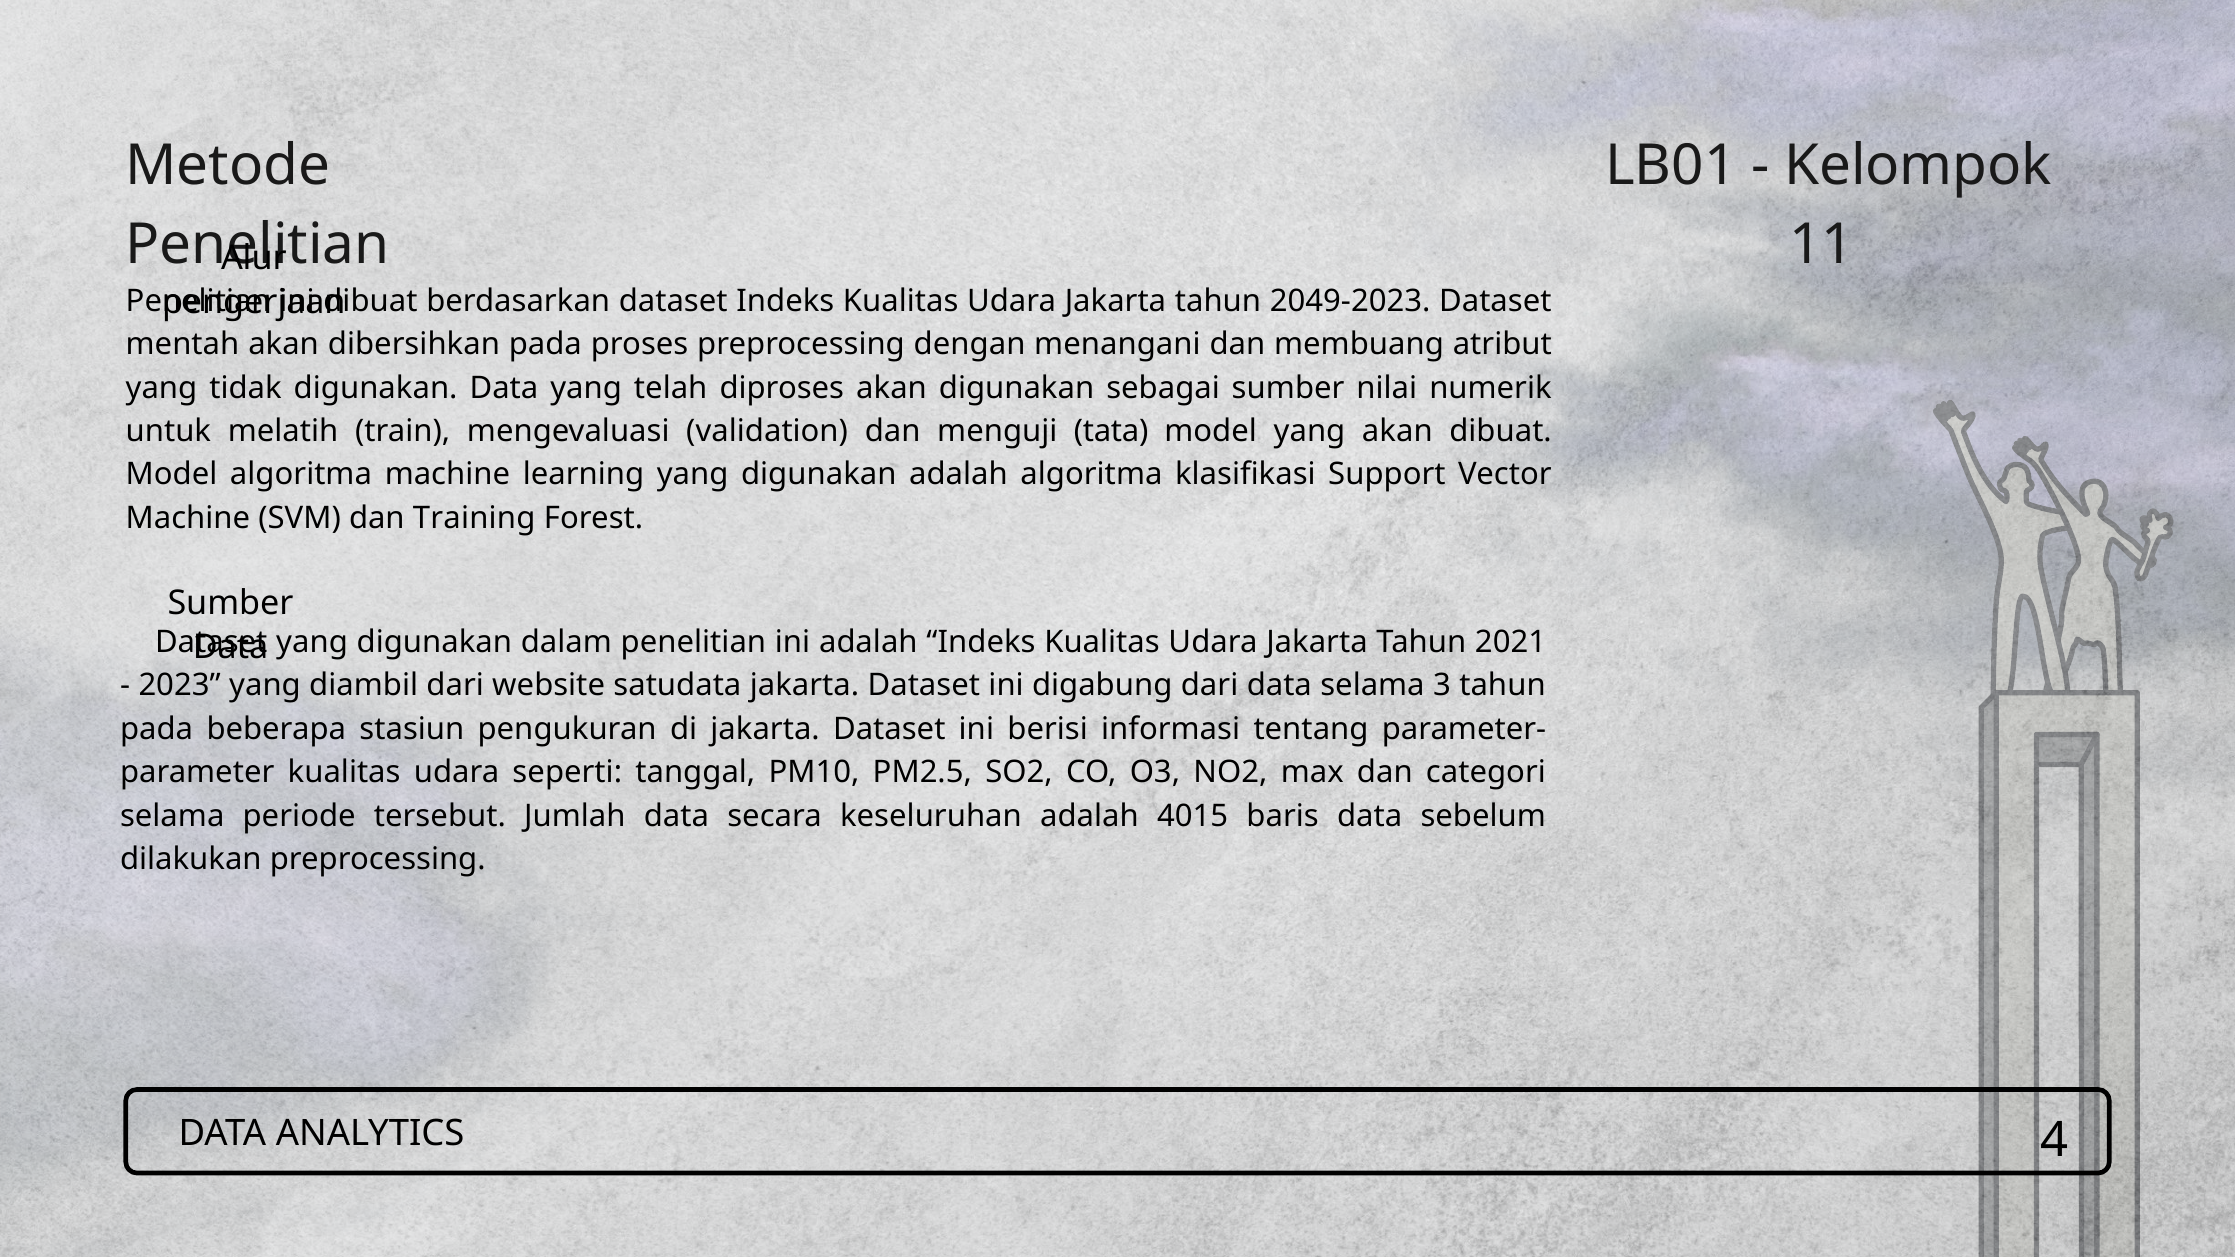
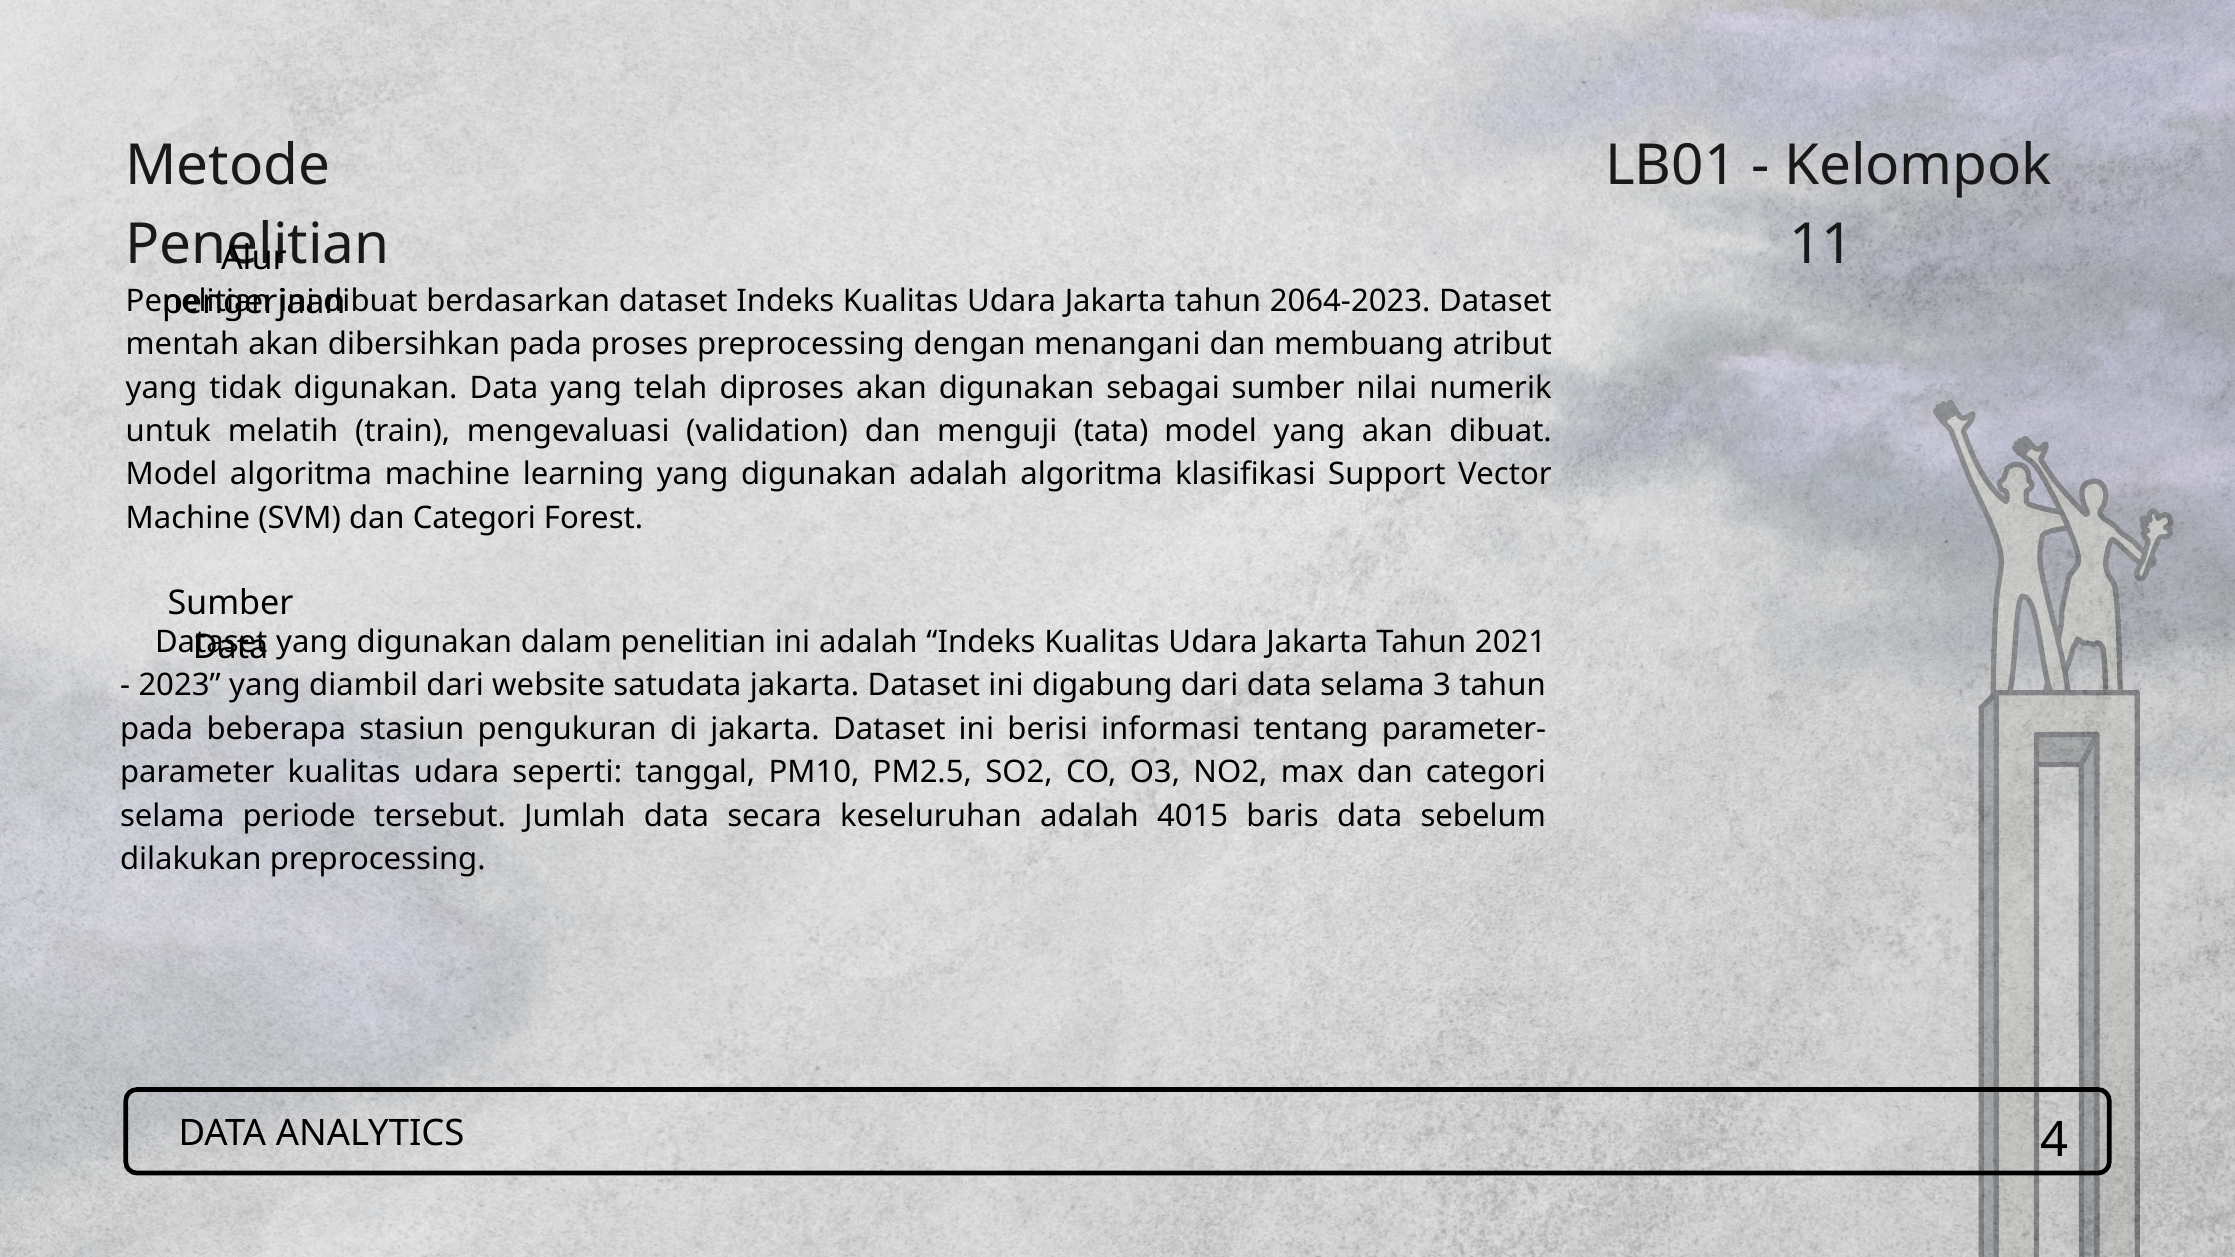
2049-2023: 2049-2023 -> 2064-2023
SVM dan Training: Training -> Categori
